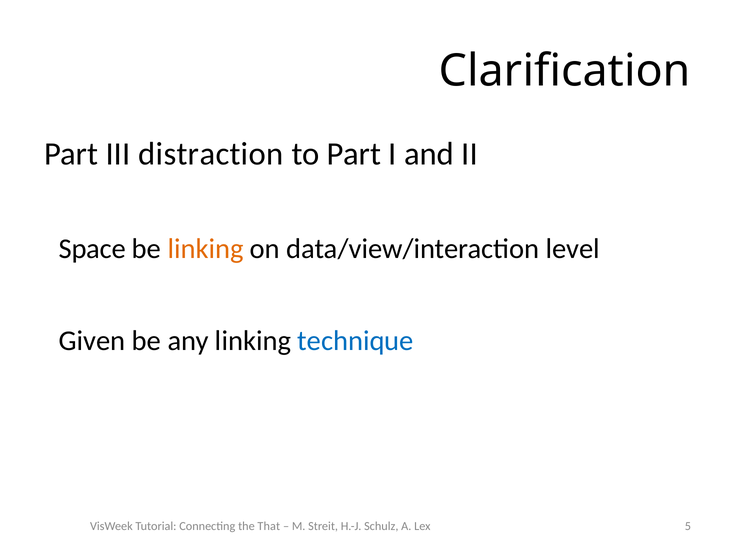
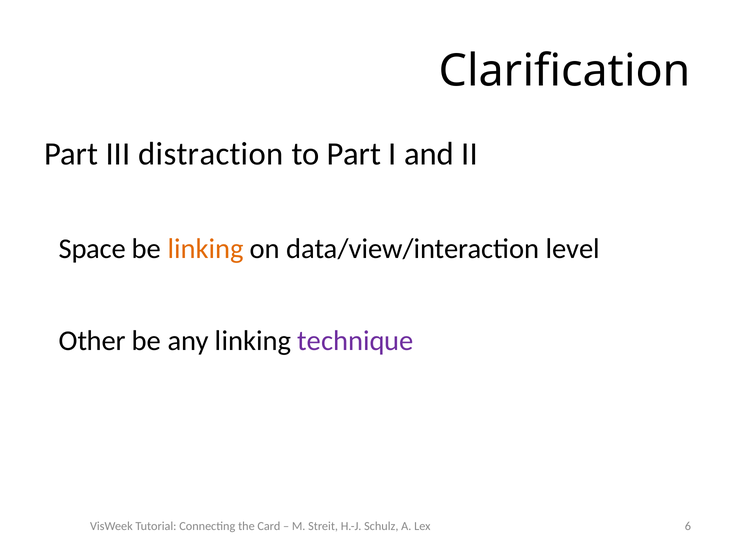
Given: Given -> Other
technique colour: blue -> purple
That: That -> Card
5: 5 -> 6
